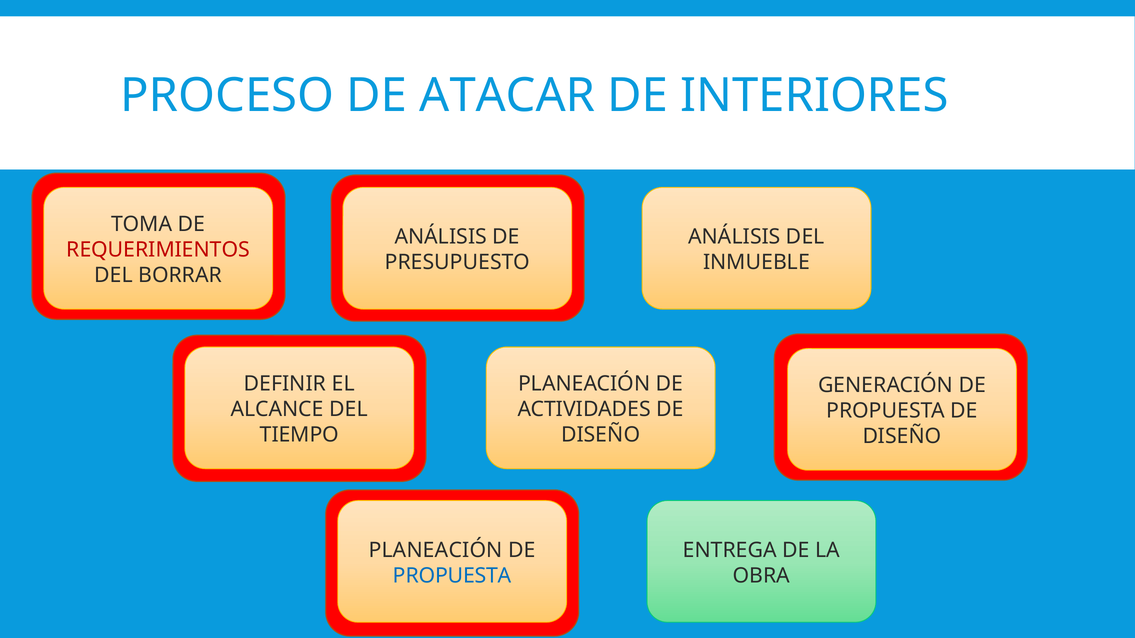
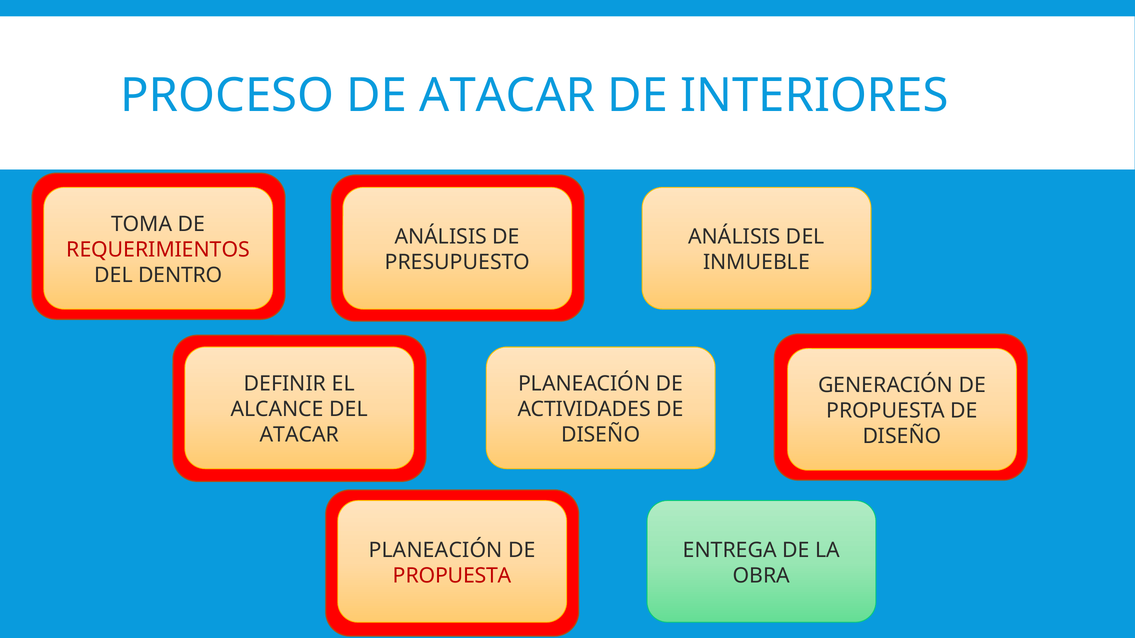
BORRAR: BORRAR -> DENTRO
TIEMPO at (299, 435): TIEMPO -> ATACAR
PROPUESTA at (452, 576) colour: blue -> red
